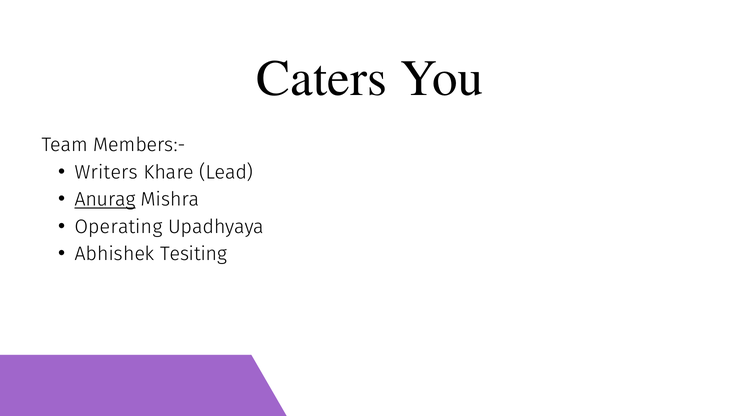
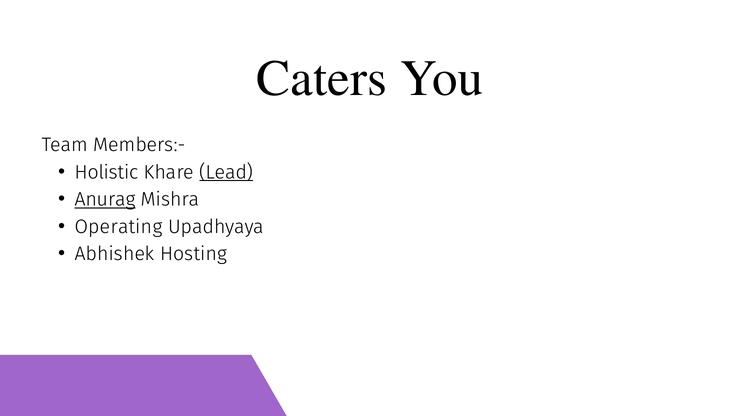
Writers: Writers -> Holistic
Lead underline: none -> present
Tesiting: Tesiting -> Hosting
